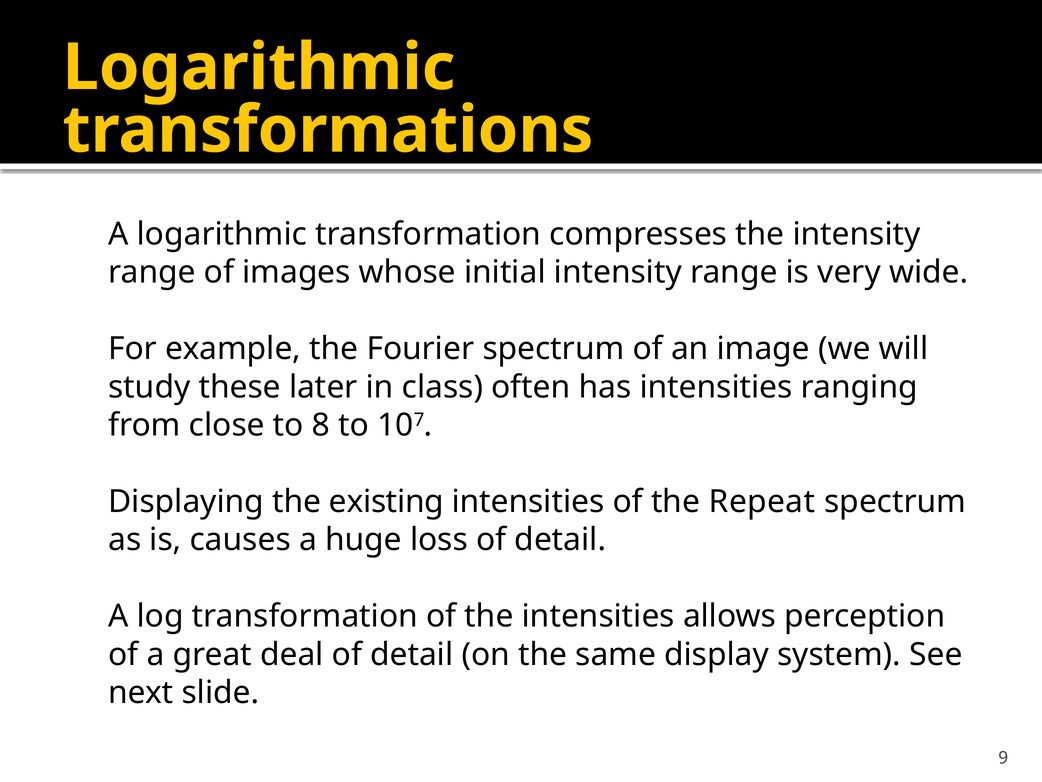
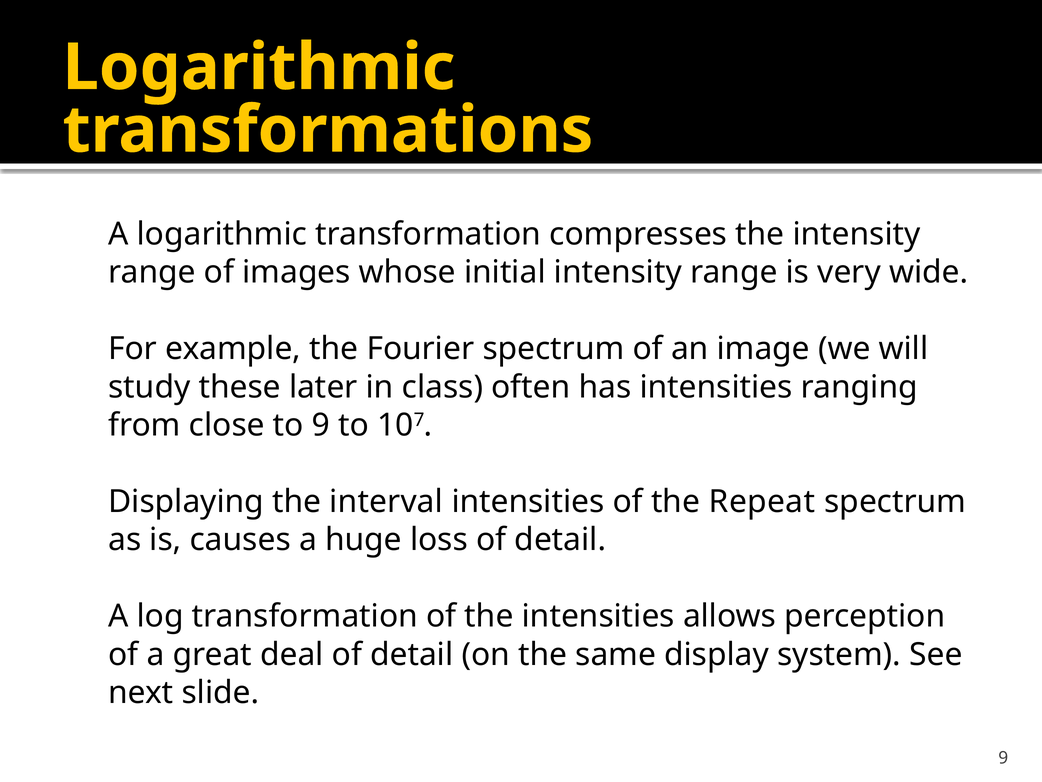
to 8: 8 -> 9
existing: existing -> interval
